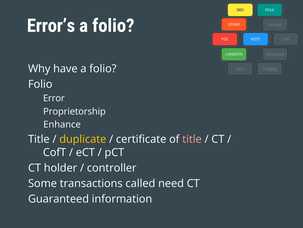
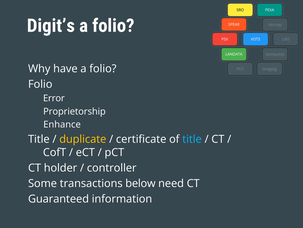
Error’s: Error’s -> Digit’s
title at (192, 139) colour: pink -> light blue
called: called -> below
